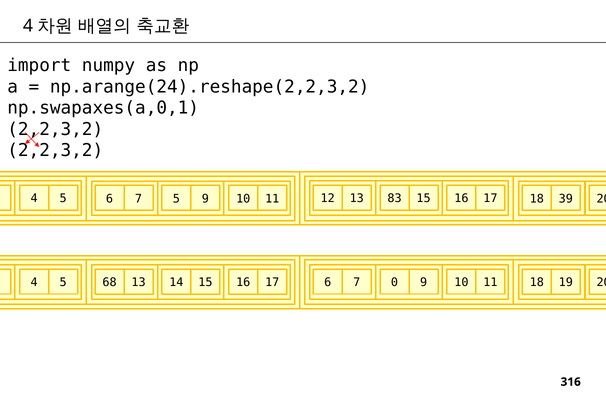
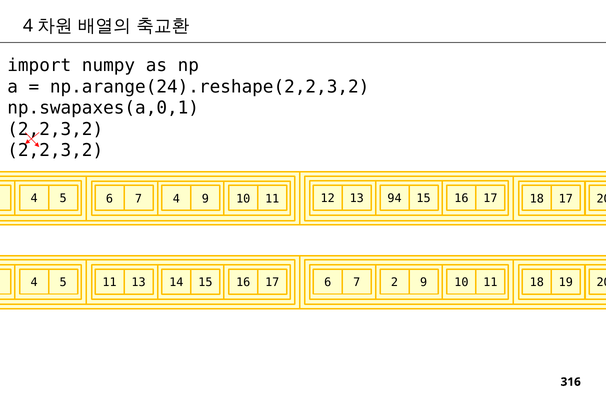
7 5: 5 -> 4
83: 83 -> 94
18 39: 39 -> 17
5 68: 68 -> 11
0: 0 -> 2
